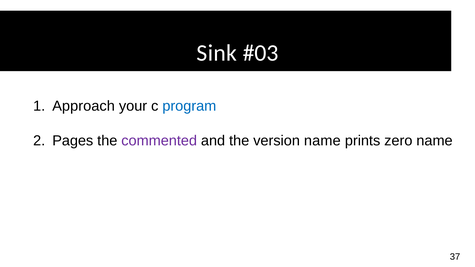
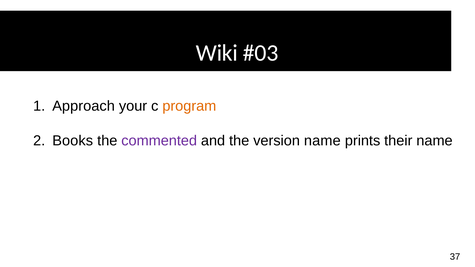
Sink: Sink -> Wiki
program colour: blue -> orange
Pages: Pages -> Books
zero: zero -> their
